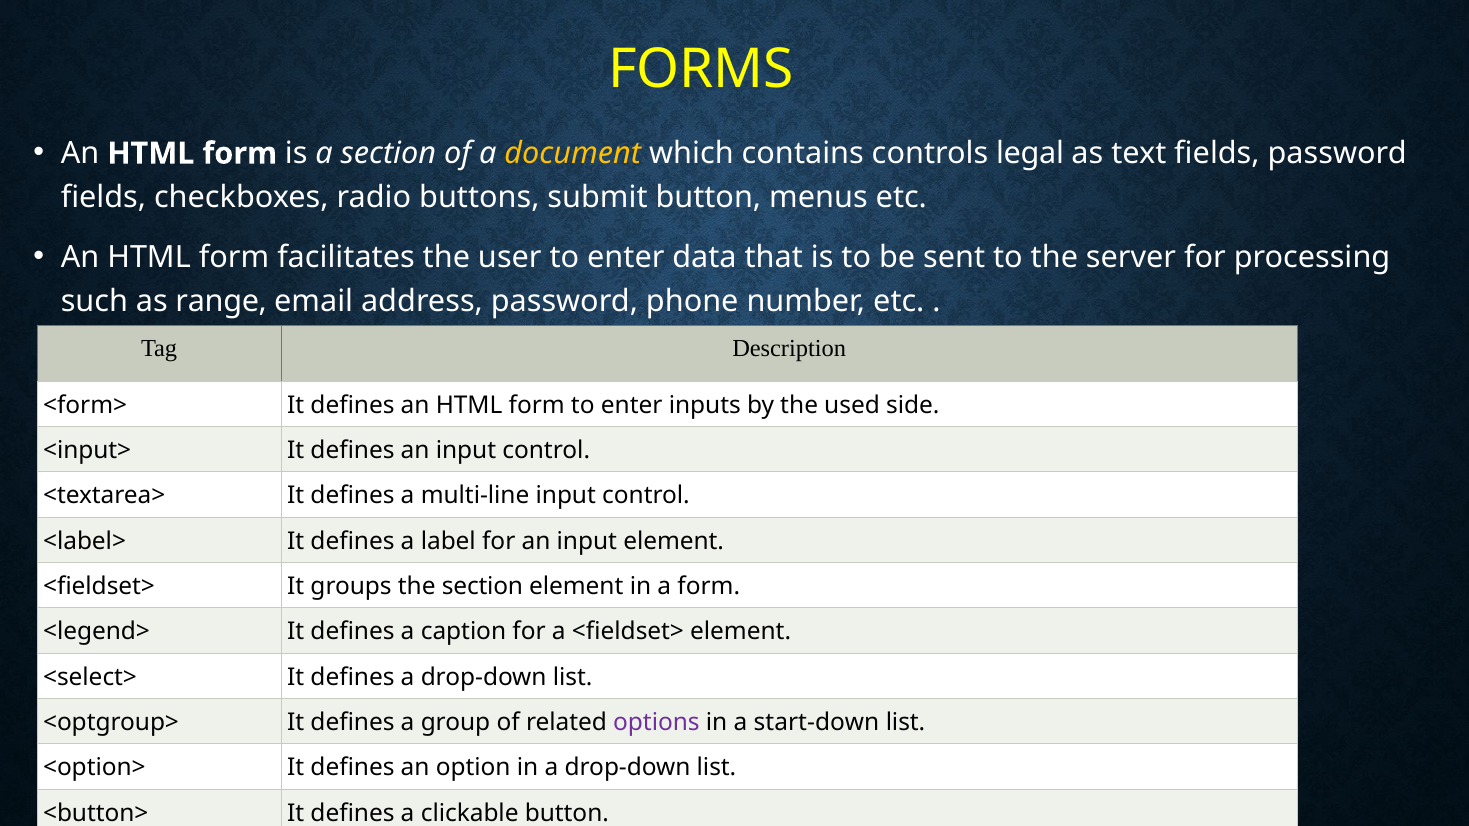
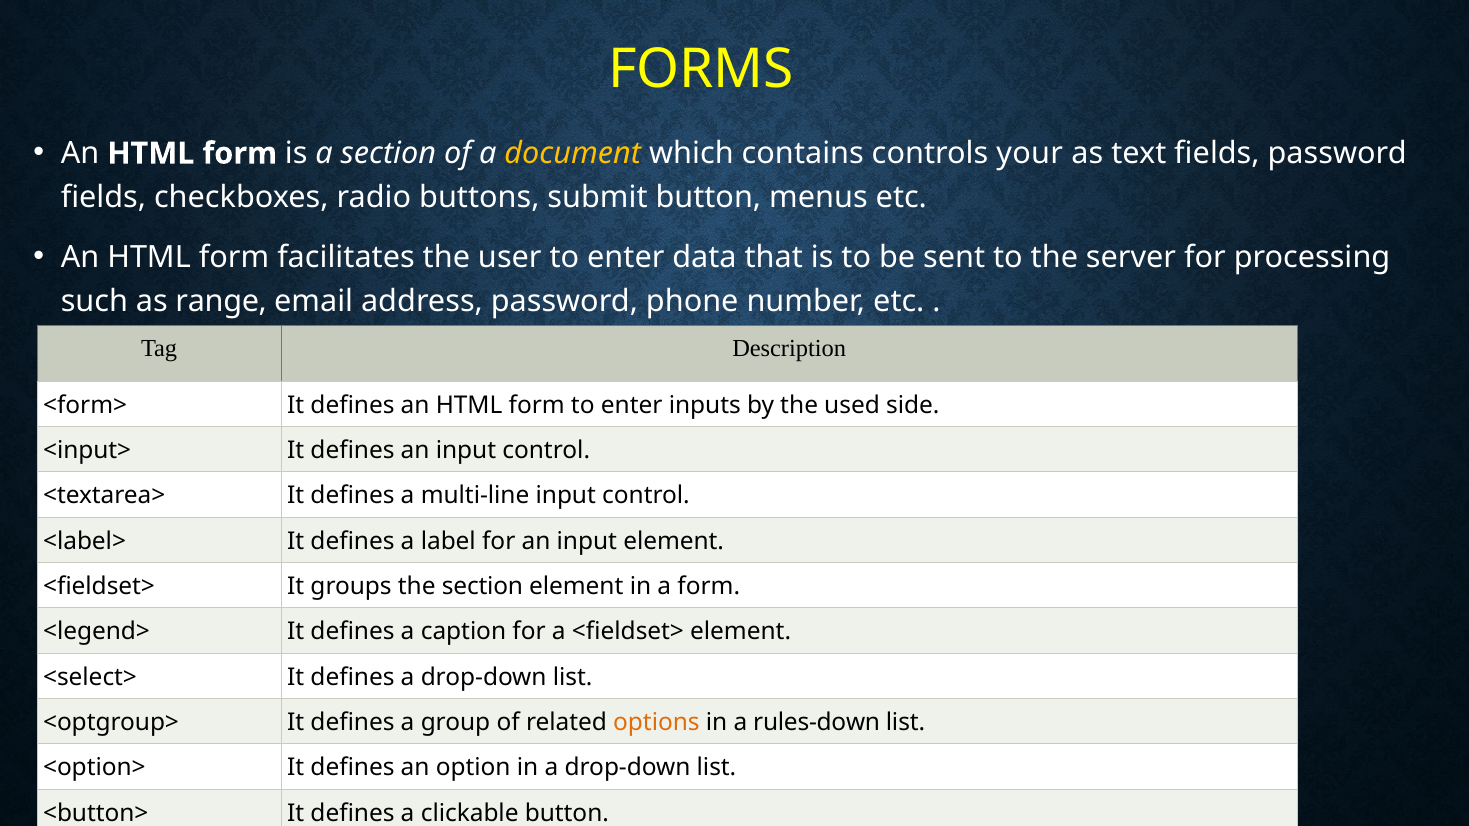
legal: legal -> your
options colour: purple -> orange
start-down: start-down -> rules-down
